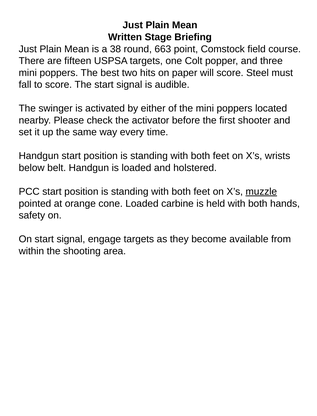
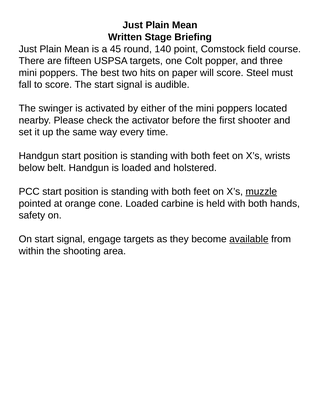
38: 38 -> 45
663: 663 -> 140
available underline: none -> present
